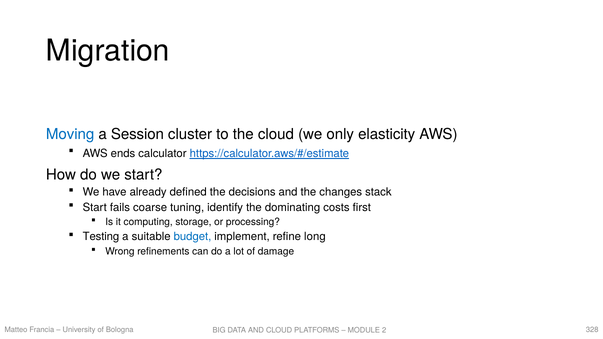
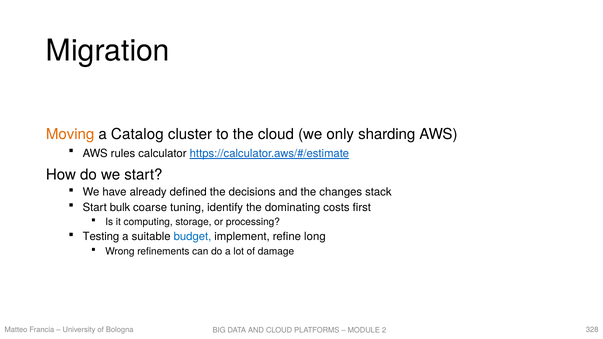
Moving colour: blue -> orange
Session: Session -> Catalog
elasticity: elasticity -> sharding
ends: ends -> rules
fails: fails -> bulk
